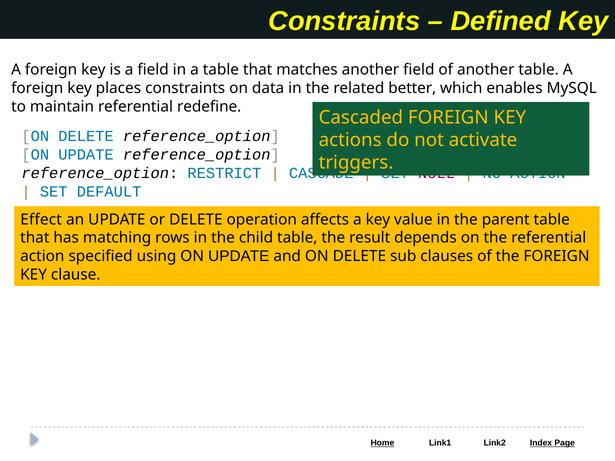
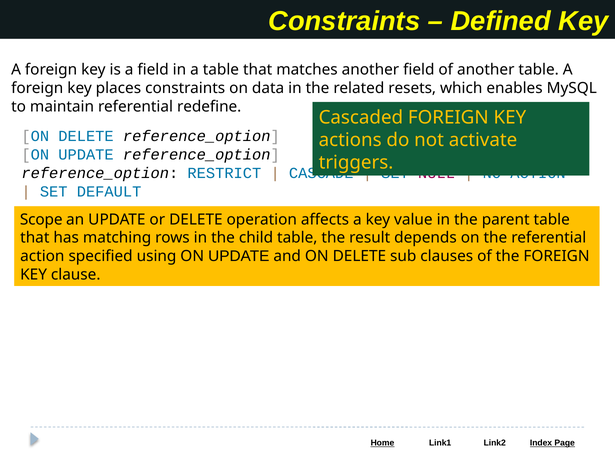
better: better -> resets
Effect: Effect -> Scope
